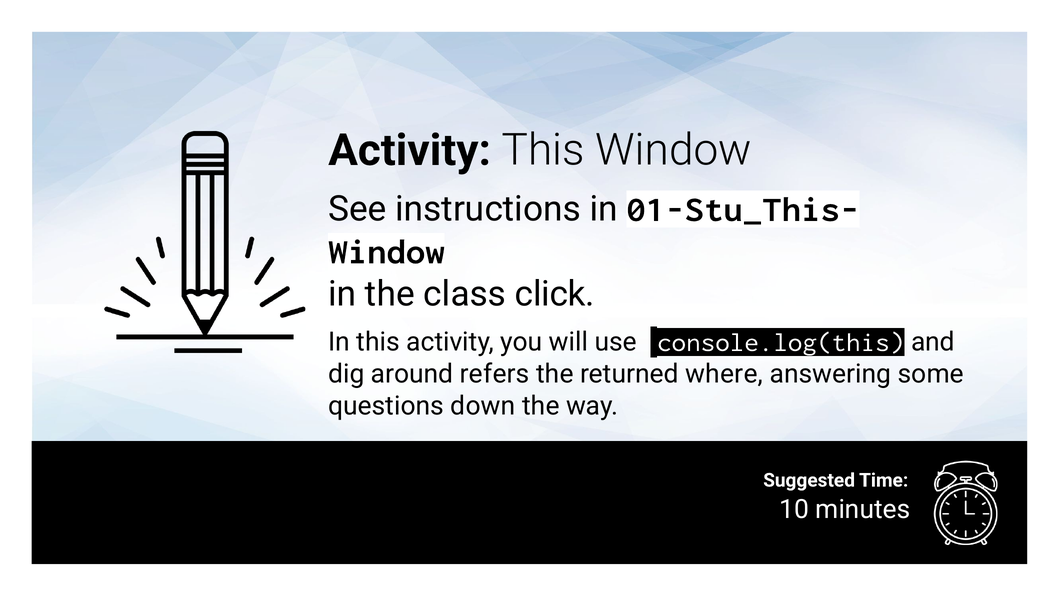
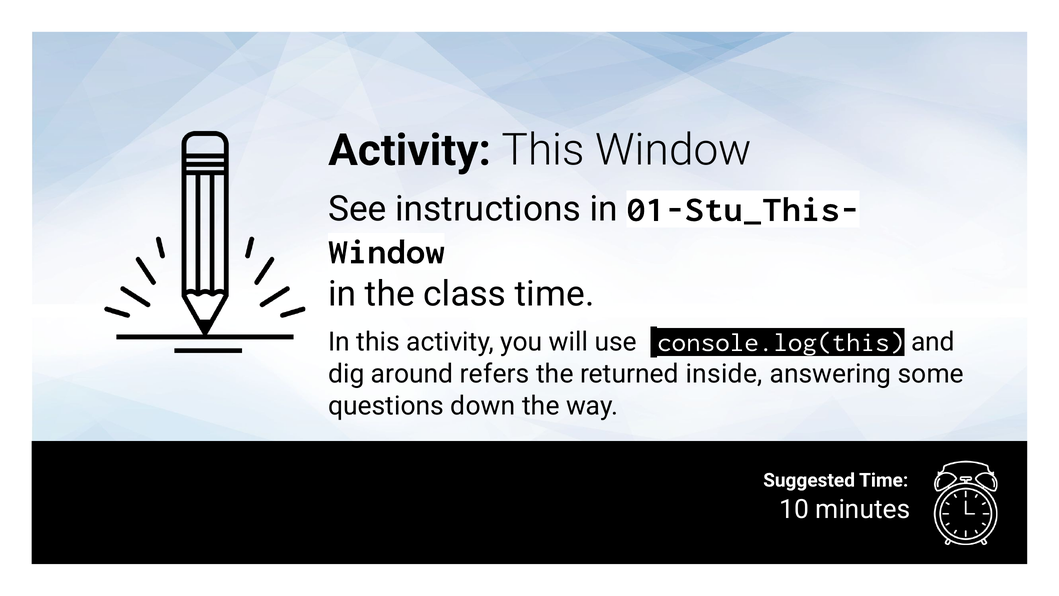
class click: click -> time
where: where -> inside
